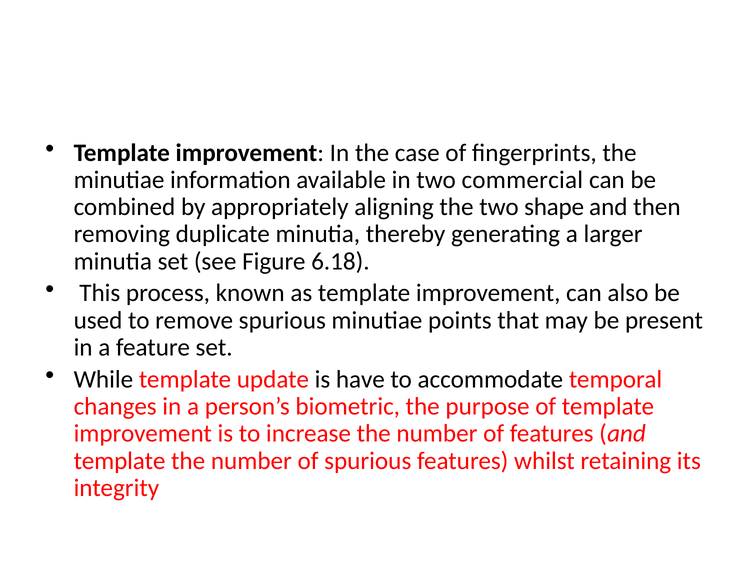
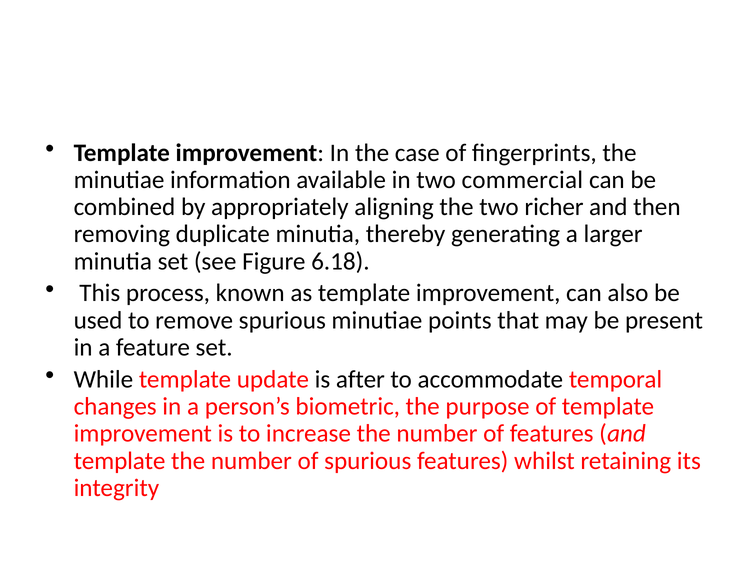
shape: shape -> richer
have: have -> after
